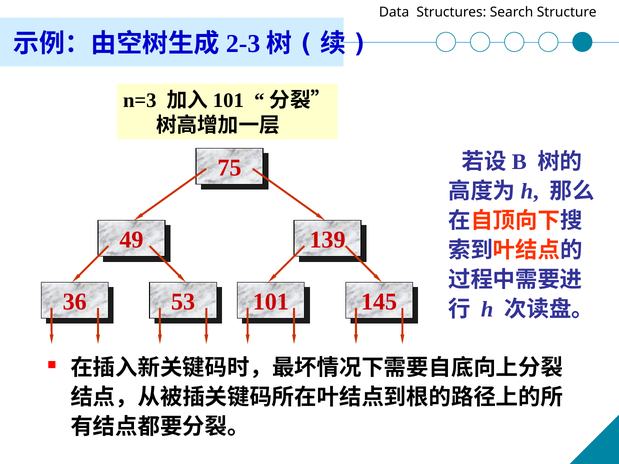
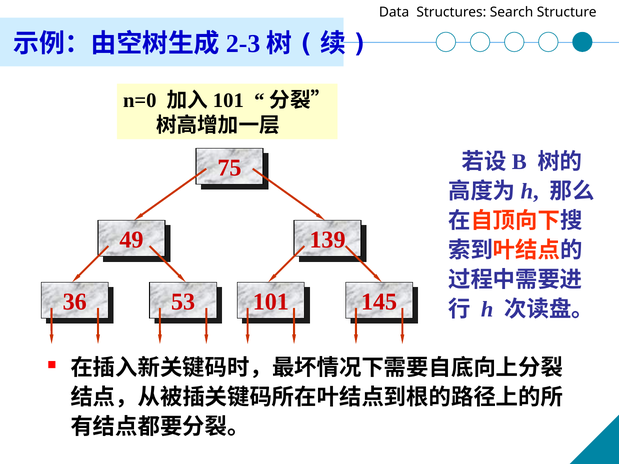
n=3: n=3 -> n=0
